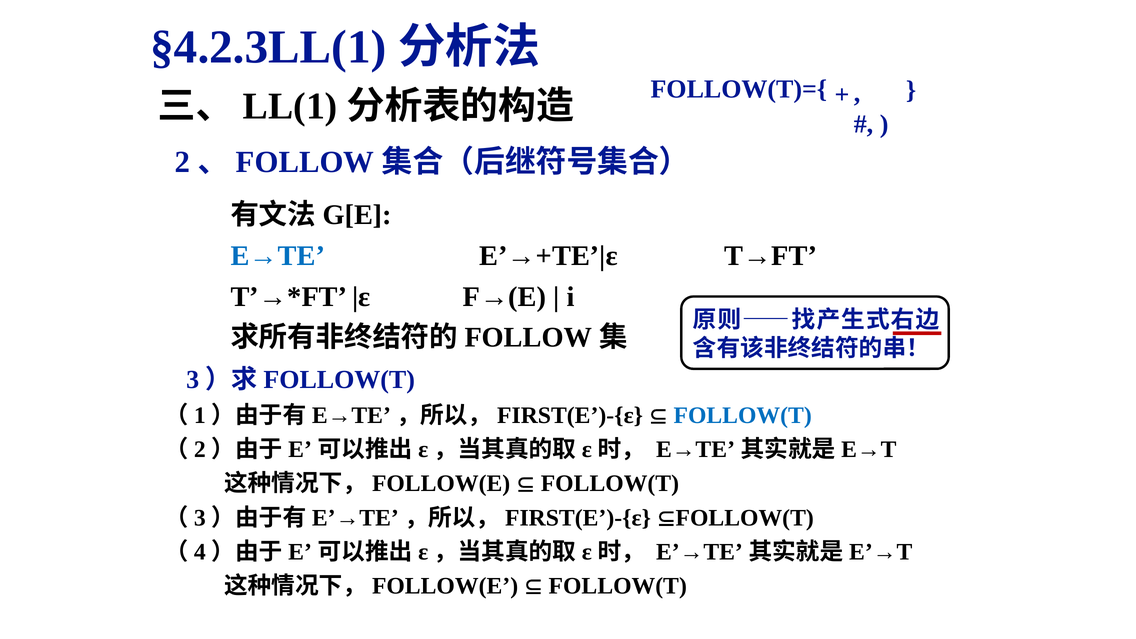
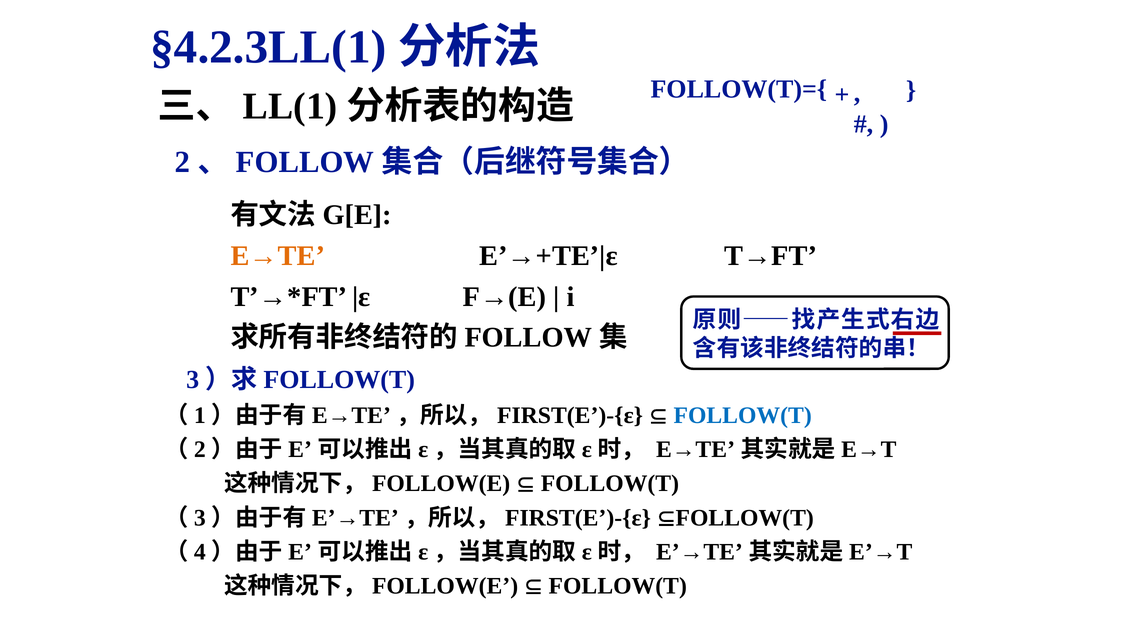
E→TE colour: blue -> orange
